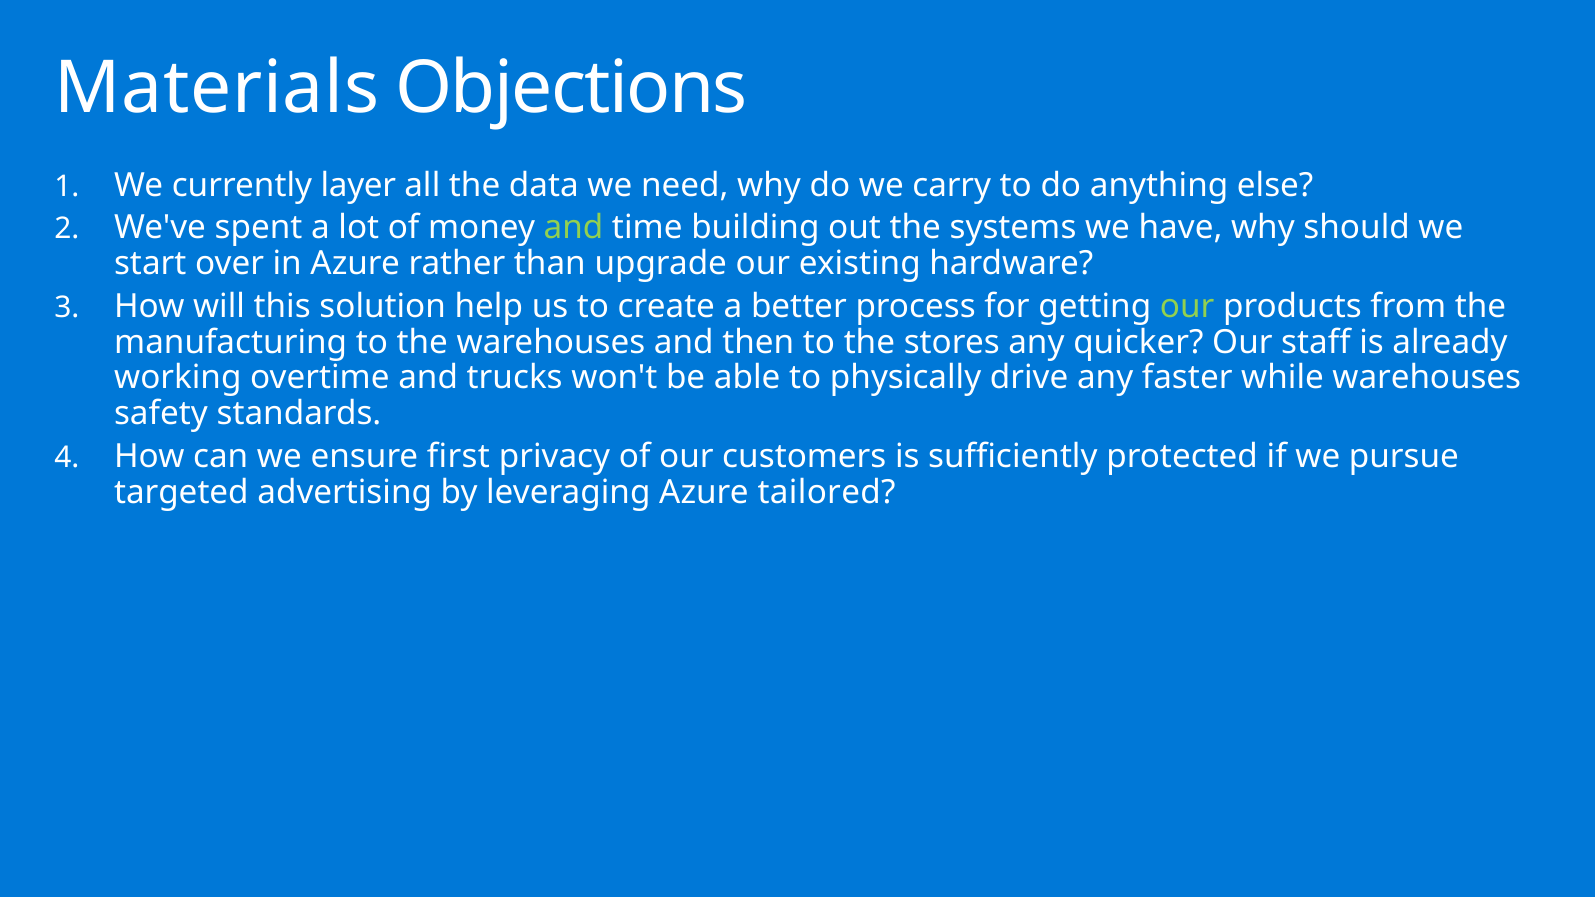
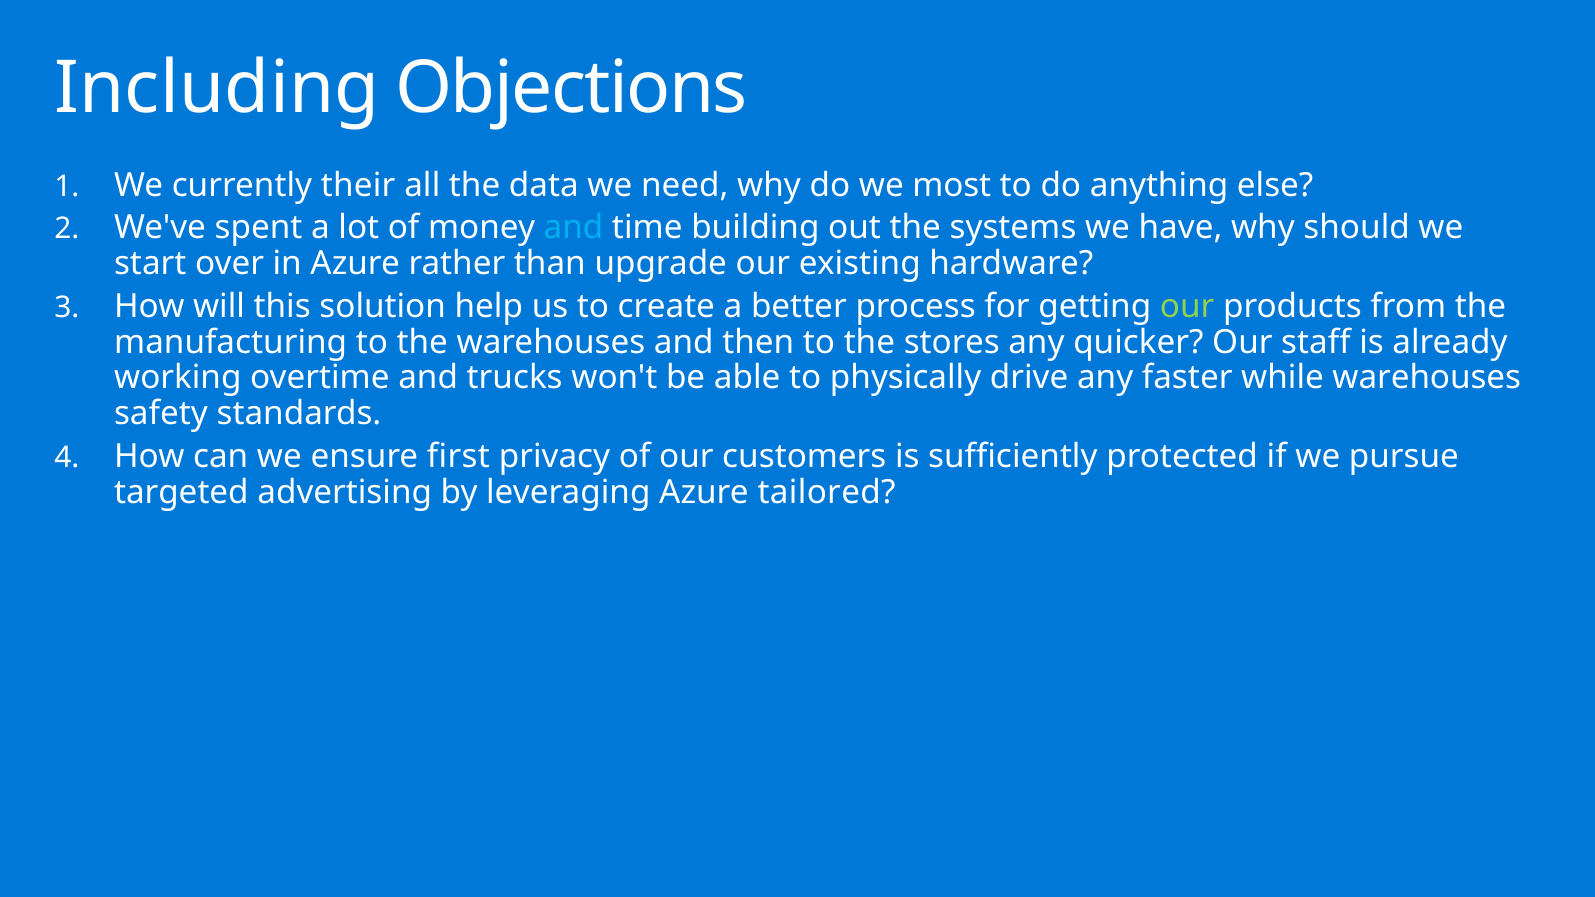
Materials: Materials -> Including
layer: layer -> their
carry: carry -> most
and at (573, 228) colour: light green -> light blue
